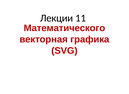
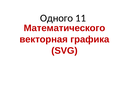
Лекции: Лекции -> Одного
